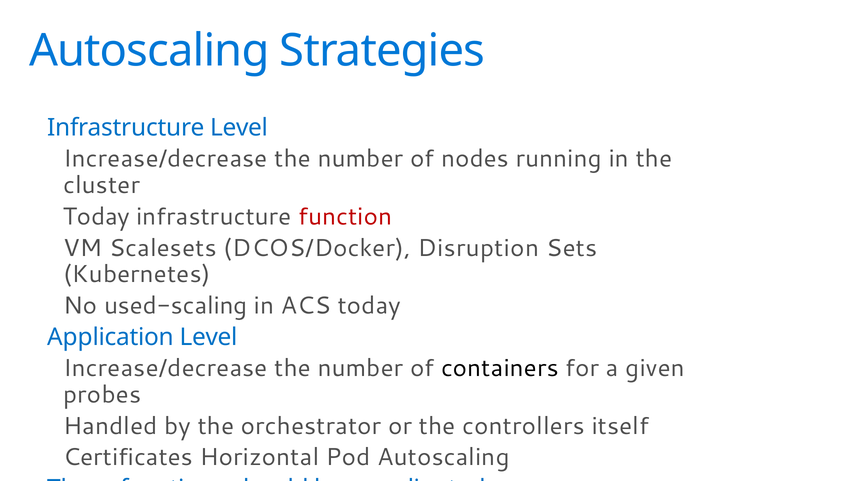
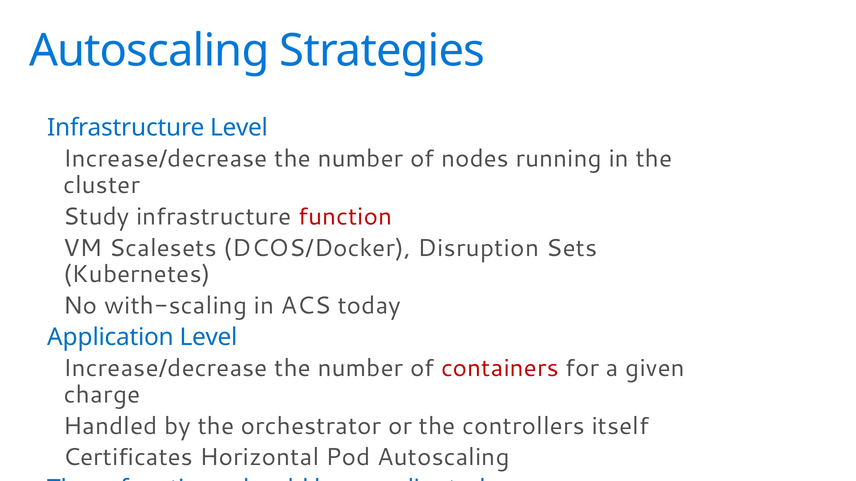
Today at (96, 217): Today -> Study
used-scaling: used-scaling -> with-scaling
containers colour: black -> red
probes: probes -> charge
